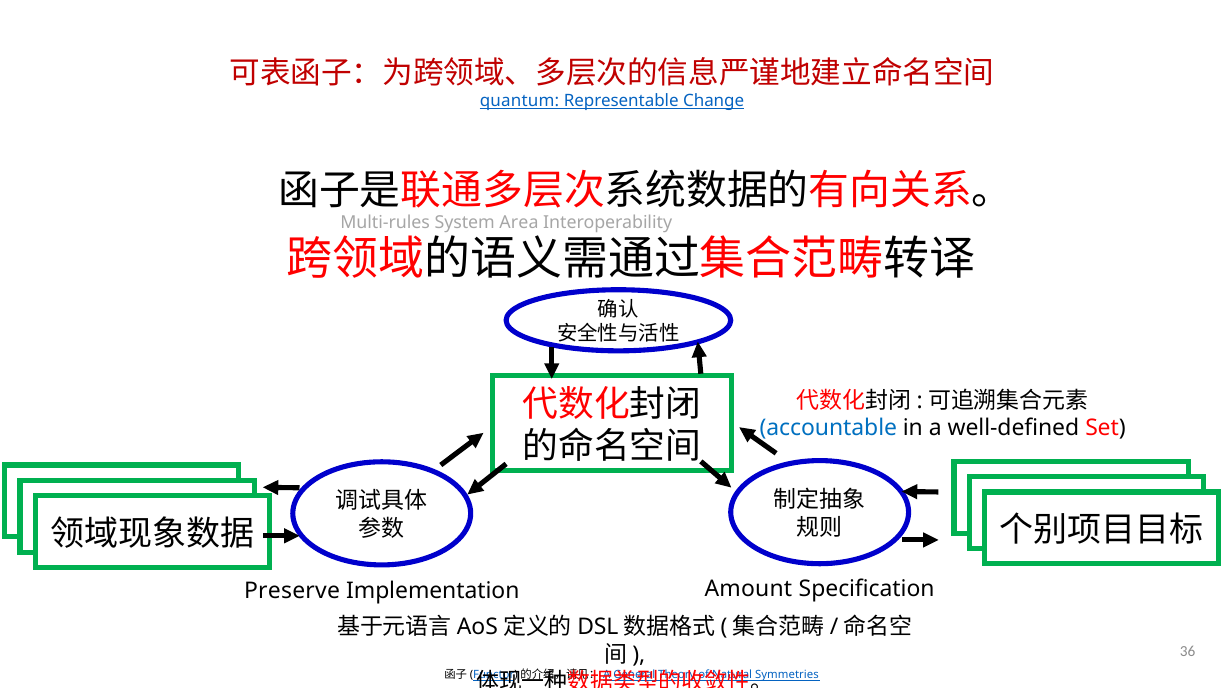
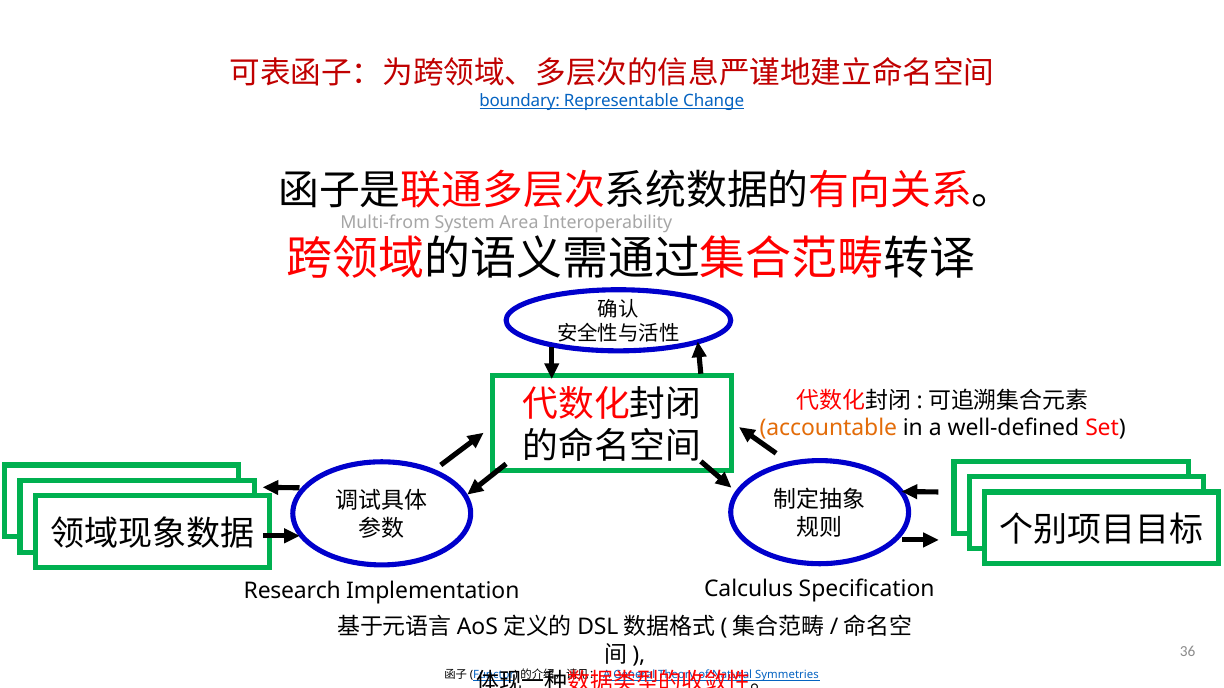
quantum: quantum -> boundary
Multi-rules: Multi-rules -> Multi-from
accountable colour: blue -> orange
Amount: Amount -> Calculus
Preserve: Preserve -> Research
